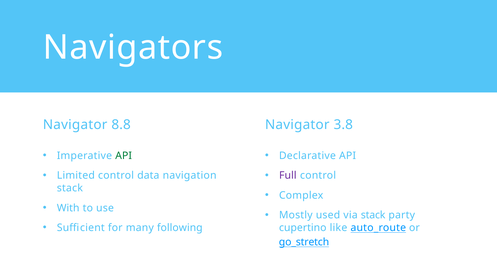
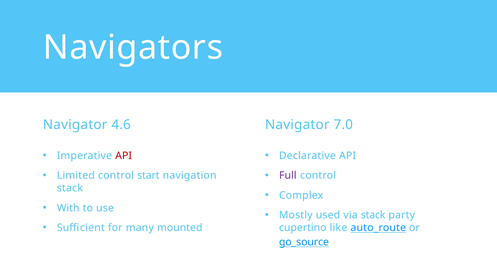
8.8: 8.8 -> 4.6
3.8: 3.8 -> 7.0
API at (124, 155) colour: green -> red
data: data -> start
following: following -> mounted
go_stretch: go_stretch -> go_source
